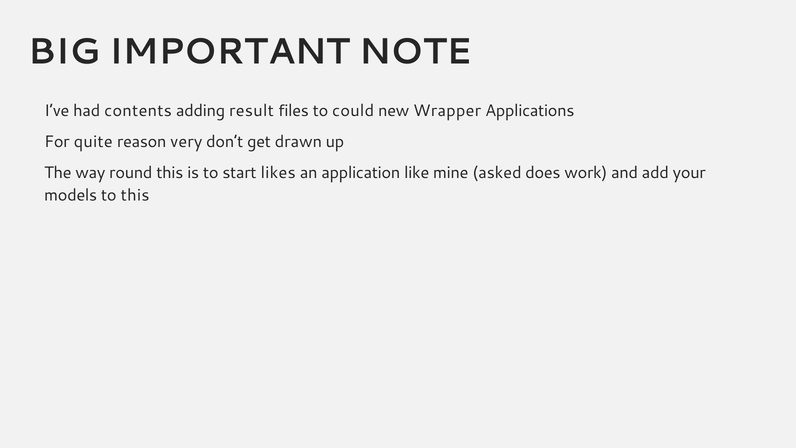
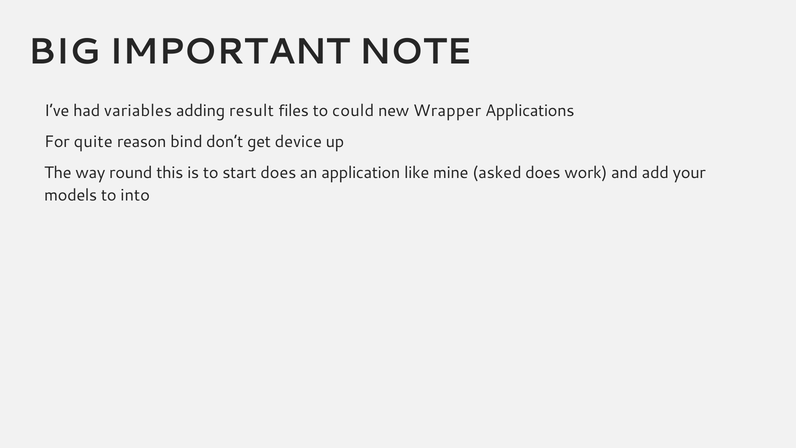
contents: contents -> variables
very: very -> bind
drawn: drawn -> device
start likes: likes -> does
to this: this -> into
